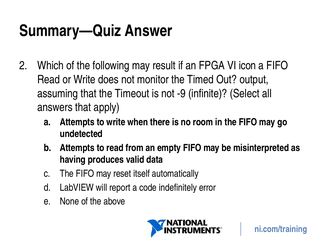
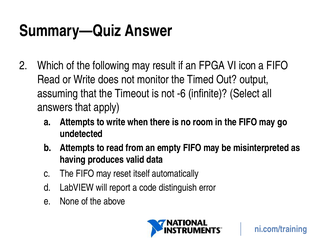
-9: -9 -> -6
indefinitely: indefinitely -> distinguish
